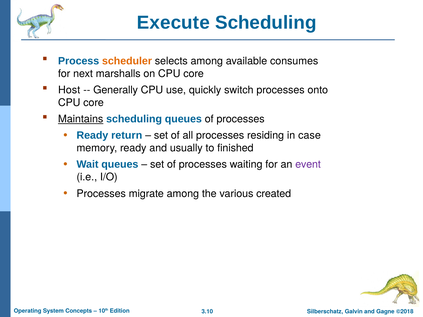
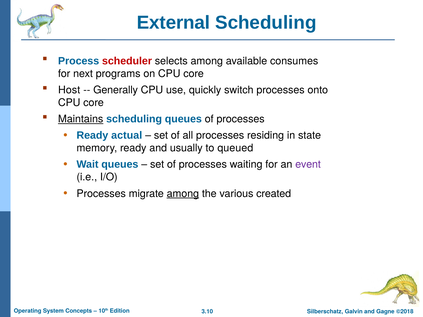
Execute: Execute -> External
scheduler colour: orange -> red
marshalls: marshalls -> programs
return: return -> actual
case: case -> state
finished: finished -> queued
among at (183, 194) underline: none -> present
